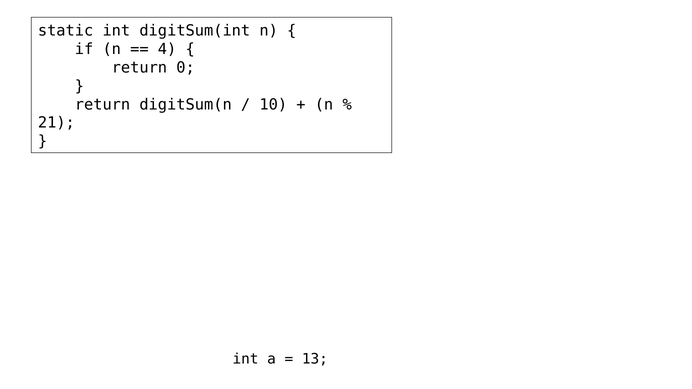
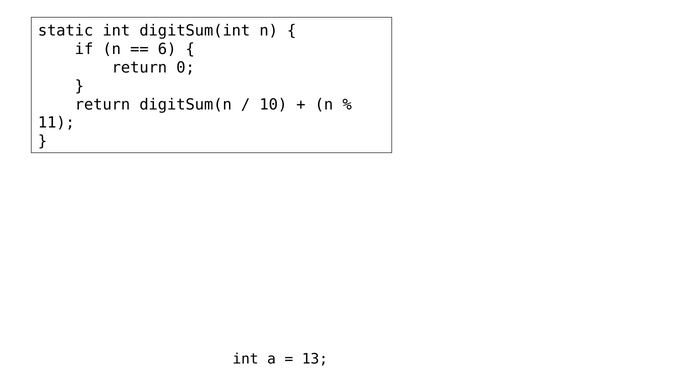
4: 4 -> 6
21: 21 -> 11
